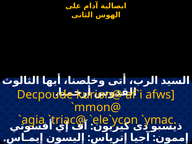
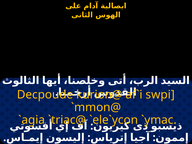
afws: afws -> swpi
